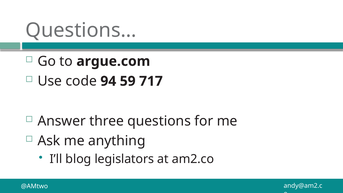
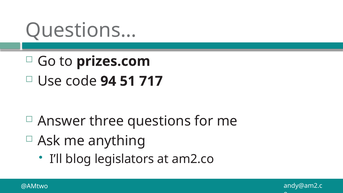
argue.com: argue.com -> prizes.com
59: 59 -> 51
